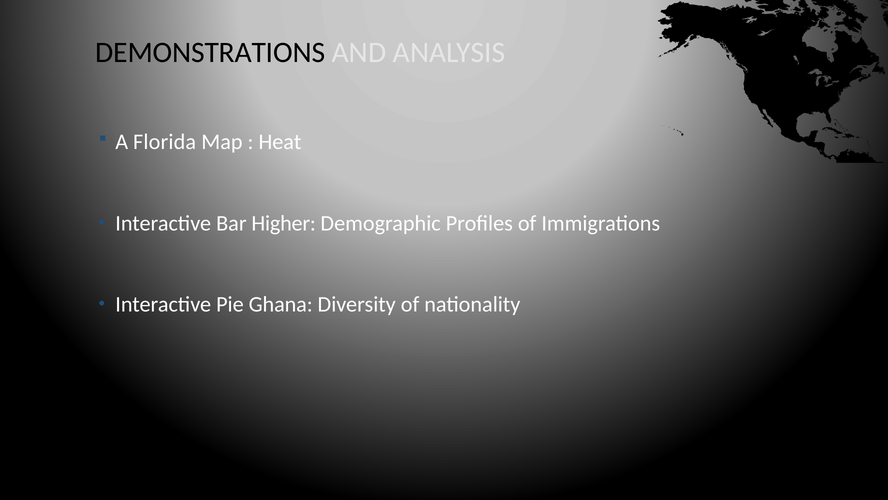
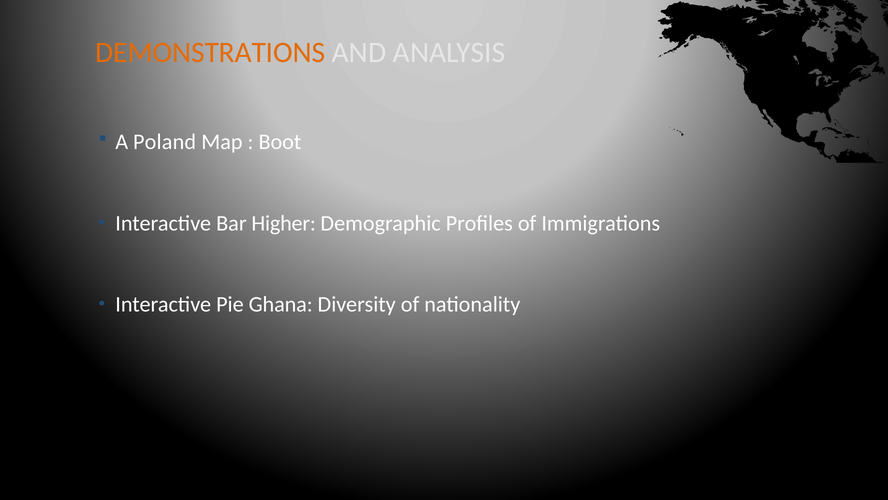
DEMONSTRATIONS colour: black -> orange
Florida: Florida -> Poland
Heat: Heat -> Boot
